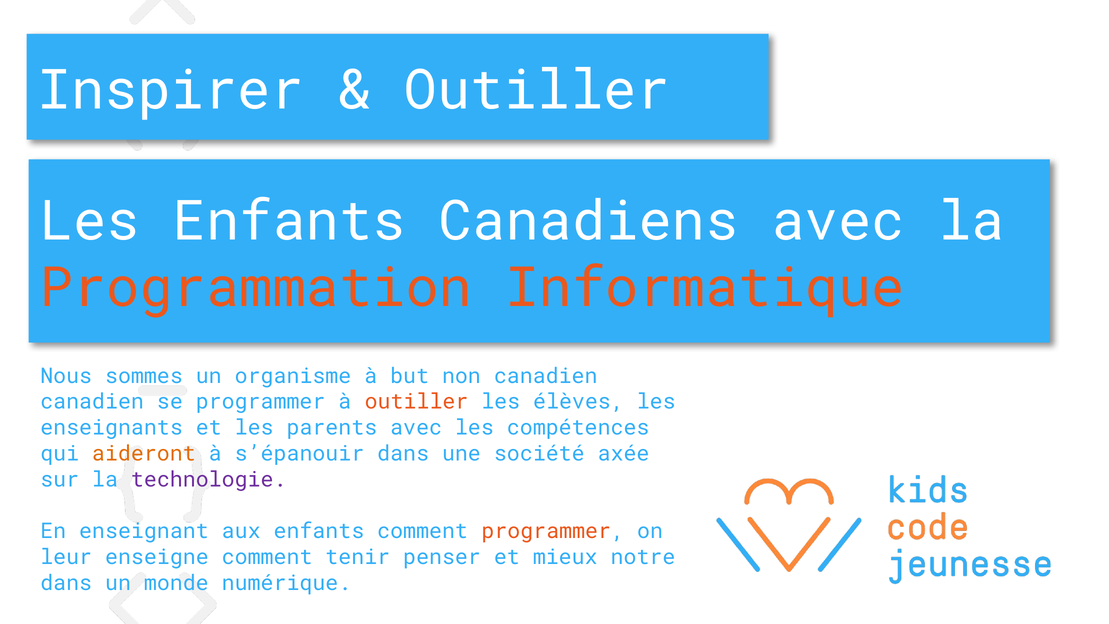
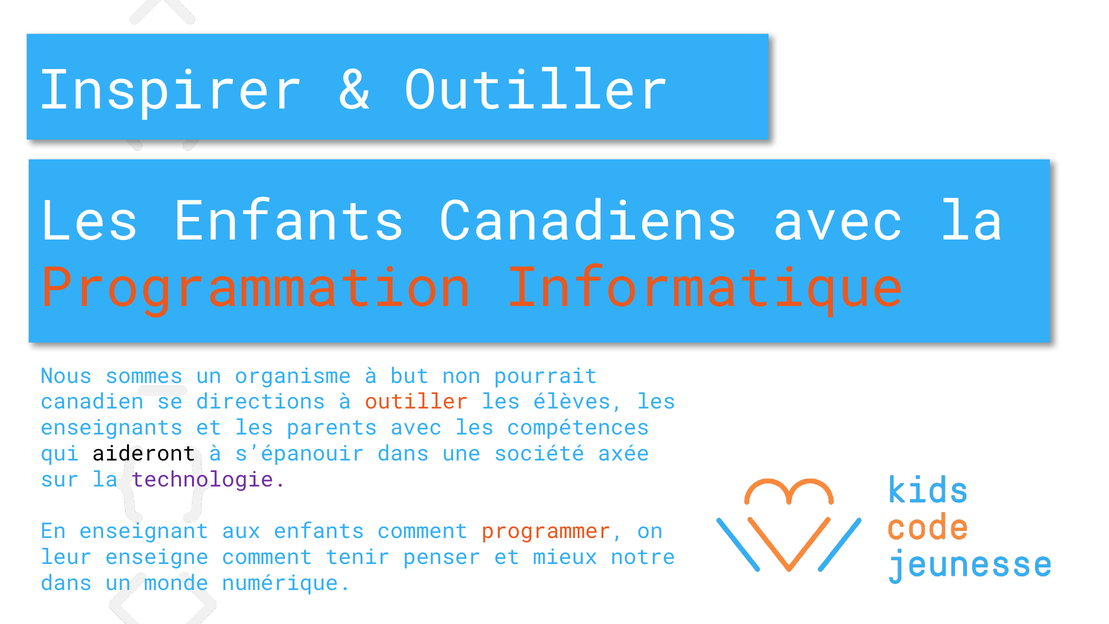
non canadien: canadien -> pourrait
se programmer: programmer -> directions
aideront colour: orange -> black
